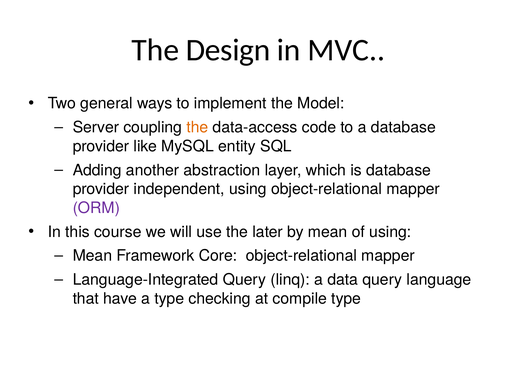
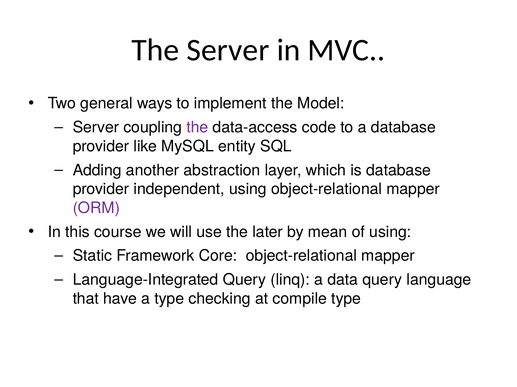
The Design: Design -> Server
the at (197, 128) colour: orange -> purple
Mean at (92, 256): Mean -> Static
